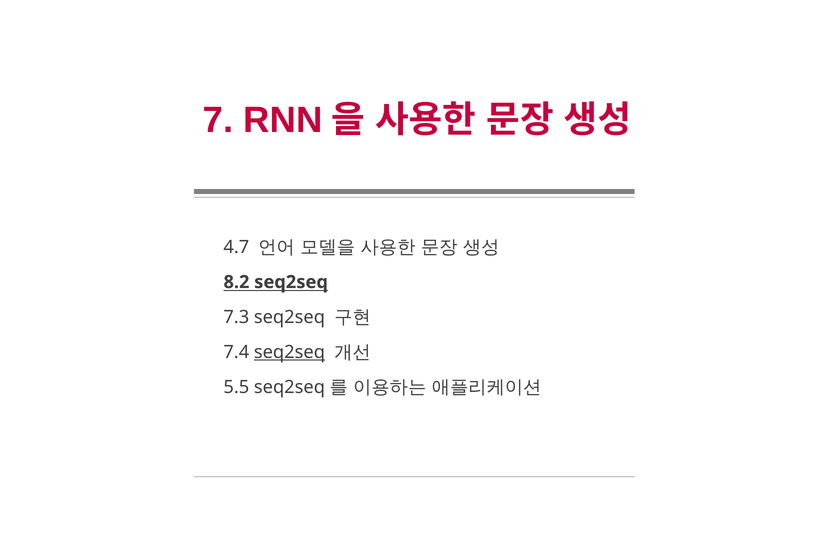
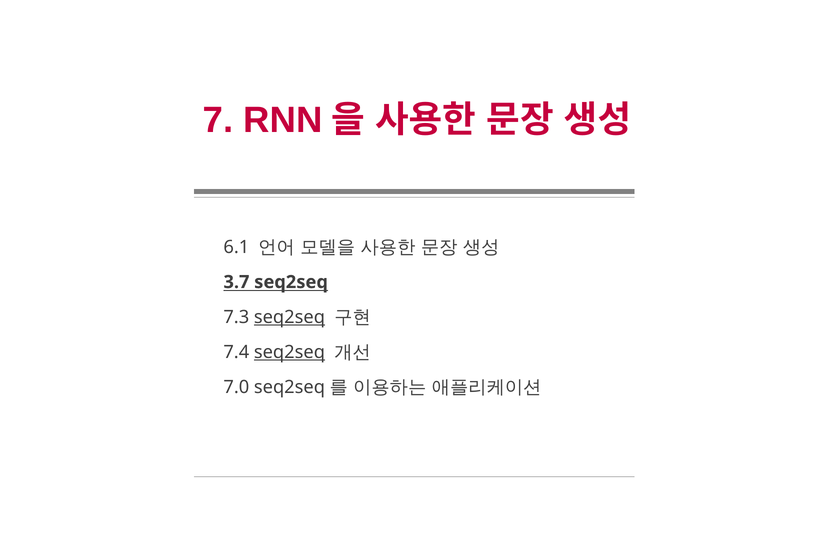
4.7: 4.7 -> 6.1
8.2: 8.2 -> 3.7
seq2seq at (289, 317) underline: none -> present
5.5: 5.5 -> 7.0
